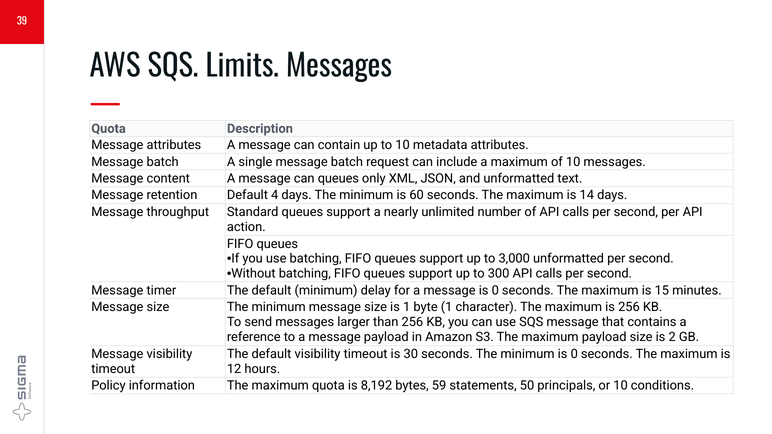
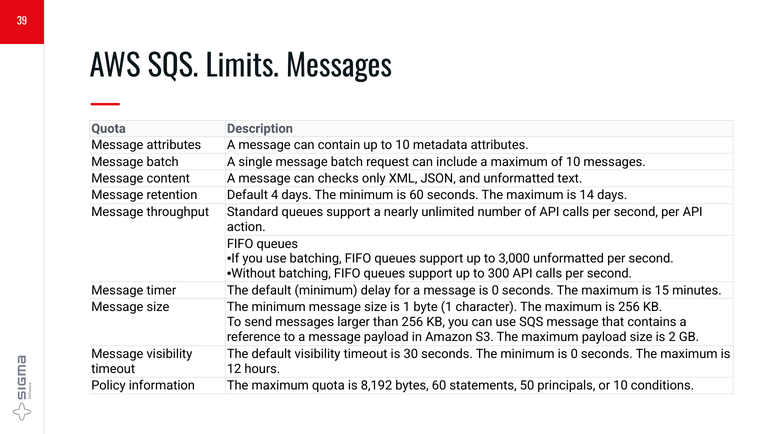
can queues: queues -> checks
bytes 59: 59 -> 60
